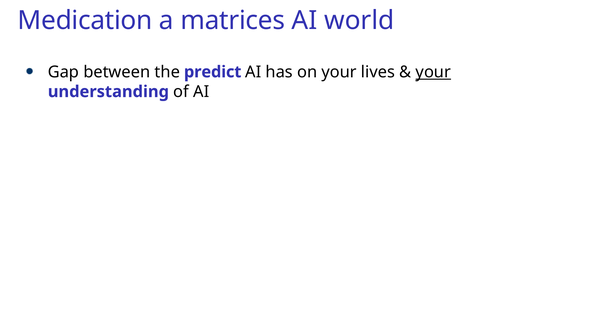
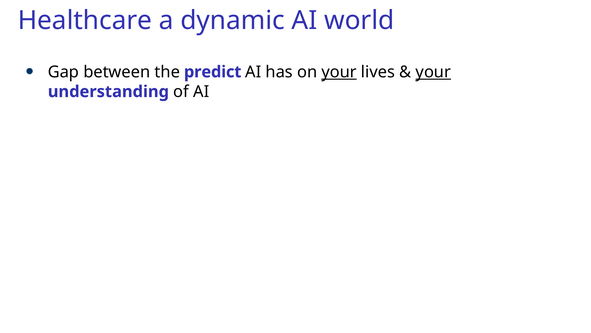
Medication: Medication -> Healthcare
matrices: matrices -> dynamic
your at (339, 72) underline: none -> present
